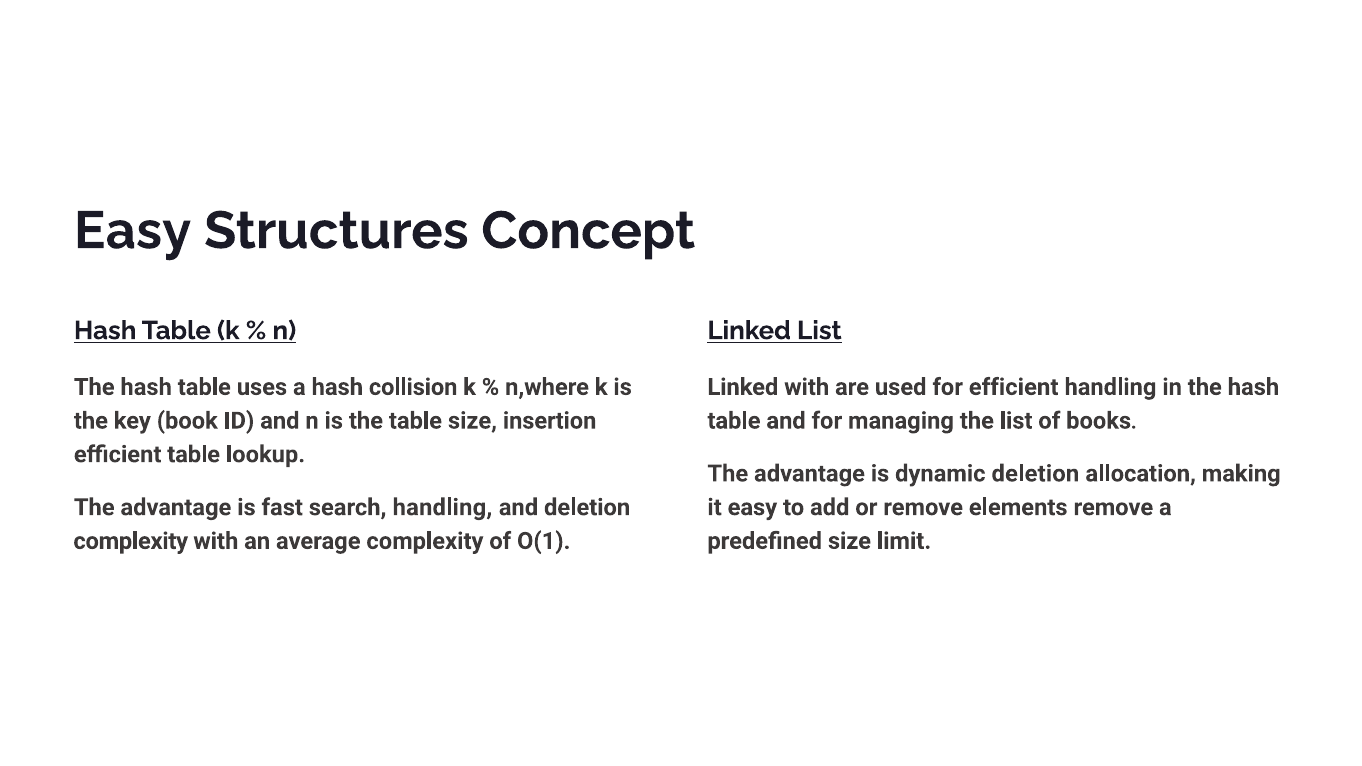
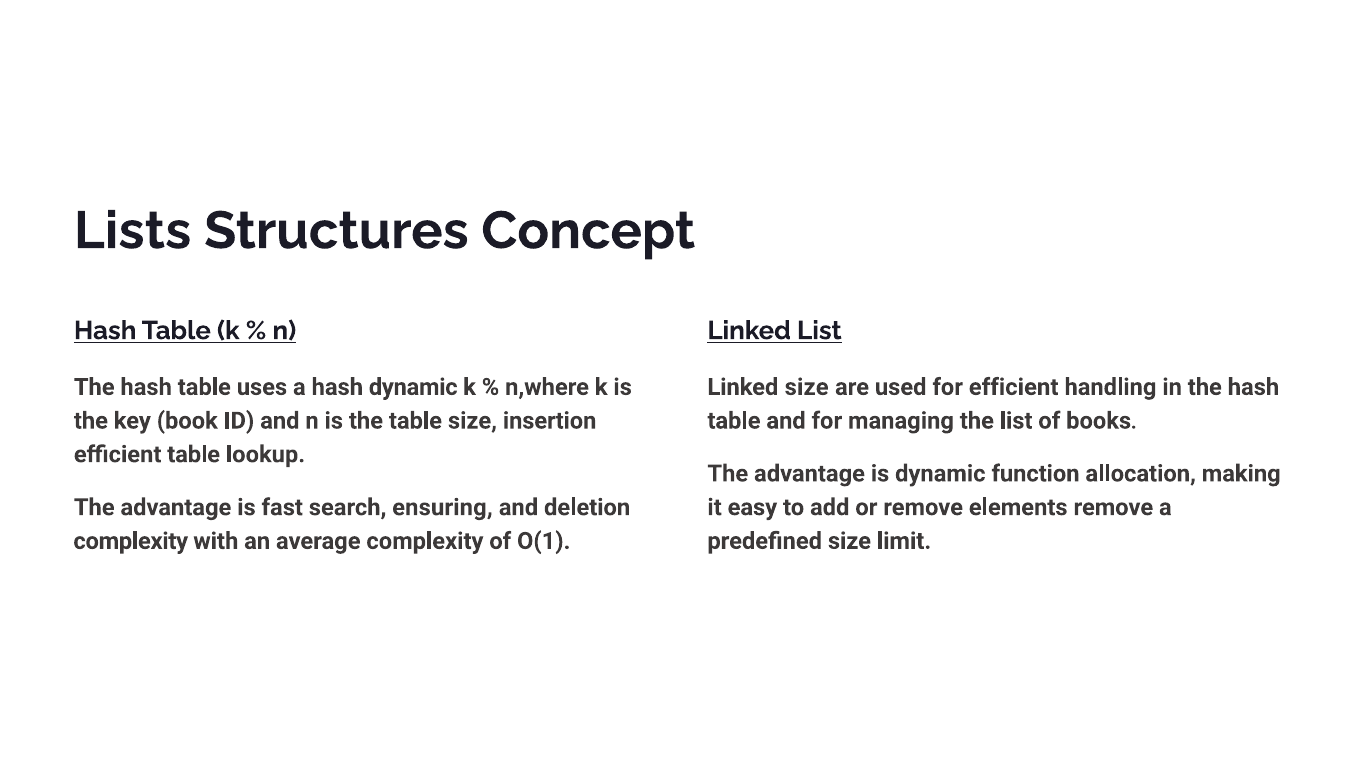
Easy at (133, 231): Easy -> Lists
hash collision: collision -> dynamic
Linked with: with -> size
dynamic deletion: deletion -> function
search handling: handling -> ensuring
